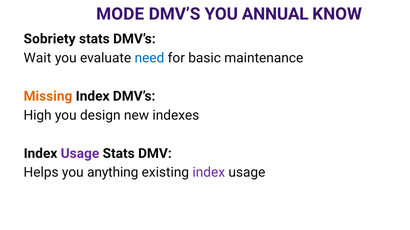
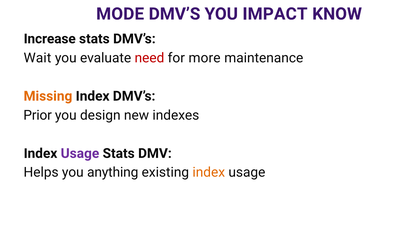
ANNUAL: ANNUAL -> IMPACT
Sobriety: Sobriety -> Increase
need colour: blue -> red
basic: basic -> more
High: High -> Prior
index at (209, 173) colour: purple -> orange
